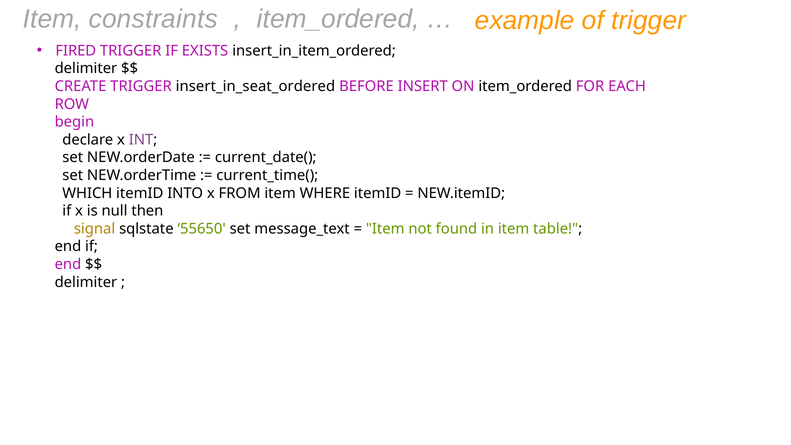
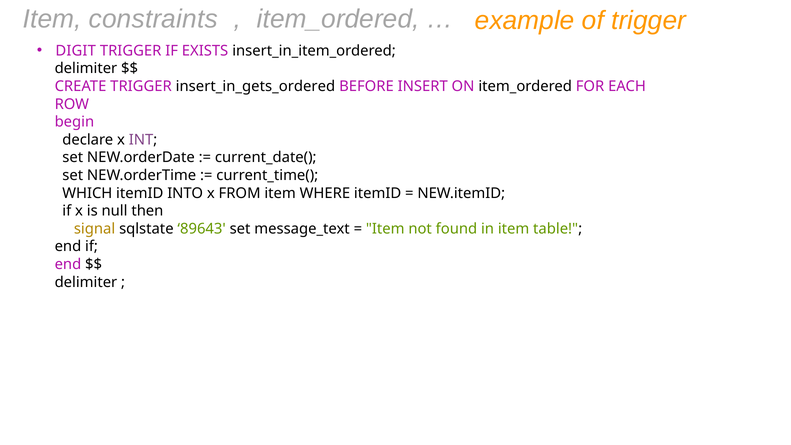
FIRED: FIRED -> DIGIT
insert_in_seat_ordered: insert_in_seat_ordered -> insert_in_gets_ordered
55650: 55650 -> 89643
